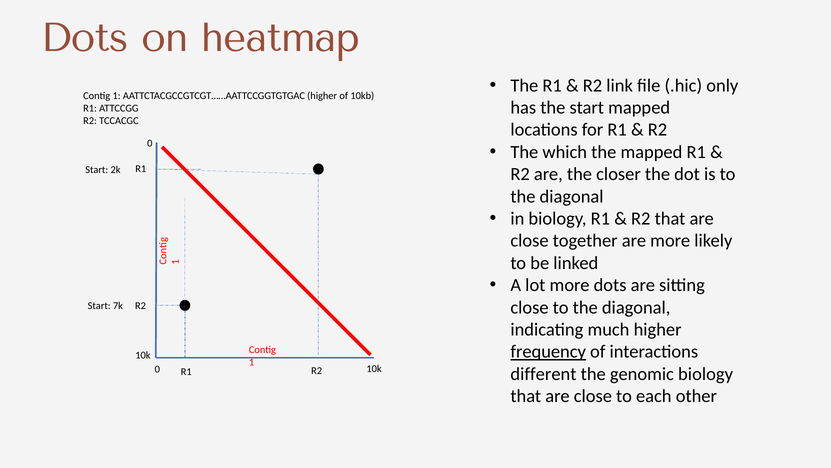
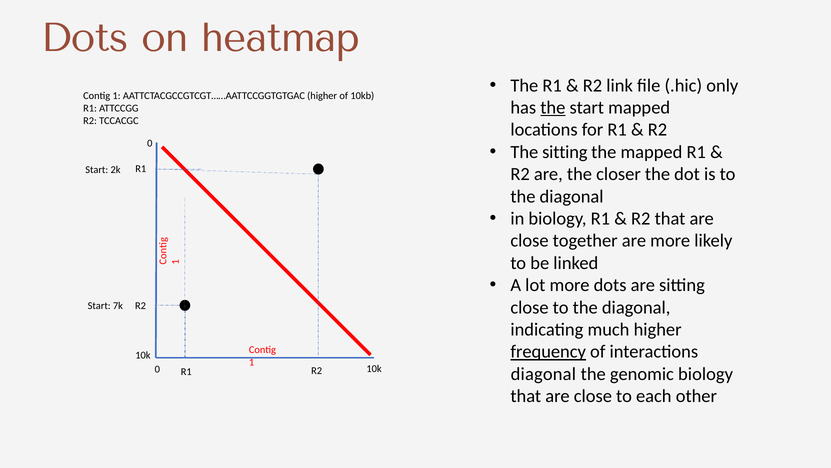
the at (553, 108) underline: none -> present
The which: which -> sitting
different at (543, 374): different -> diagonal
